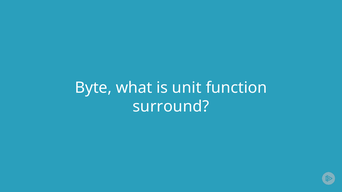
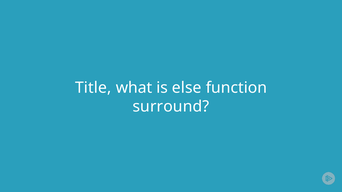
Byte: Byte -> Title
unit: unit -> else
